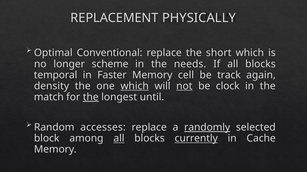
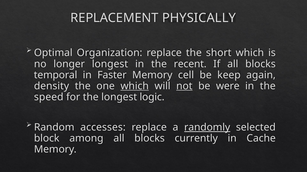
Conventional: Conventional -> Organization
longer scheme: scheme -> longest
needs: needs -> recent
track: track -> keep
clock: clock -> were
match: match -> speed
the at (91, 97) underline: present -> none
until: until -> logic
all at (119, 139) underline: present -> none
currently underline: present -> none
